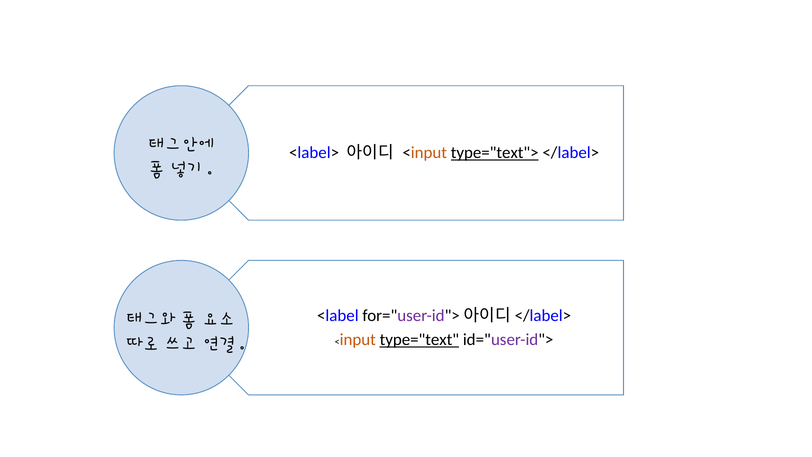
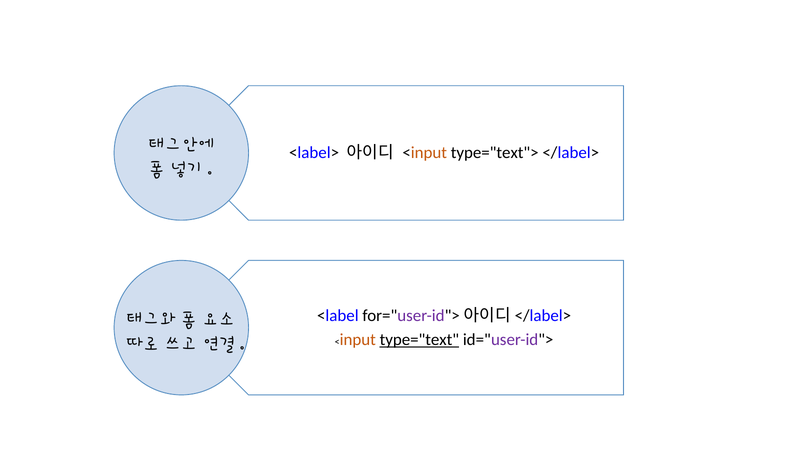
type="text"> underline: present -> none
